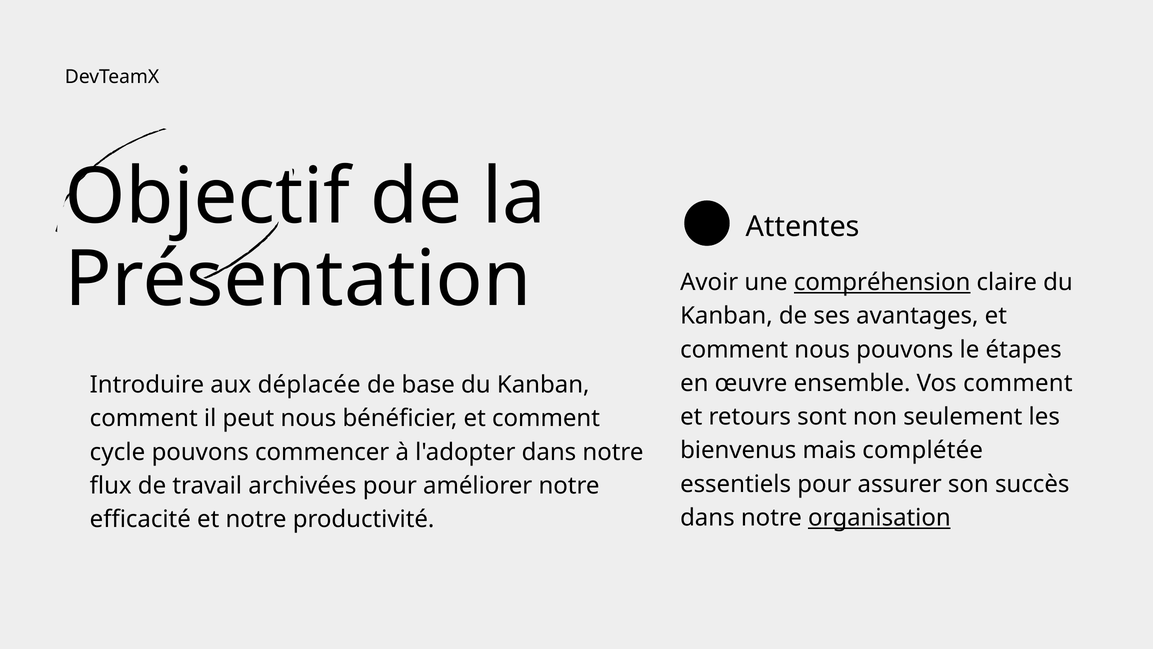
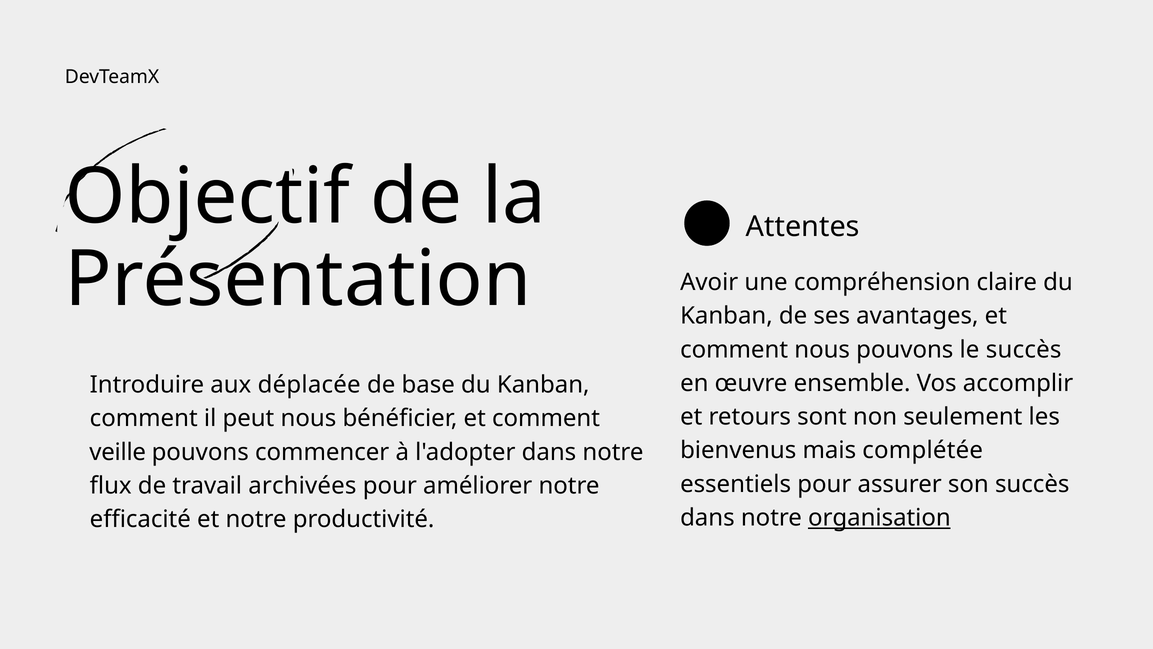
compréhension underline: present -> none
le étapes: étapes -> succès
Vos comment: comment -> accomplir
cycle: cycle -> veille
